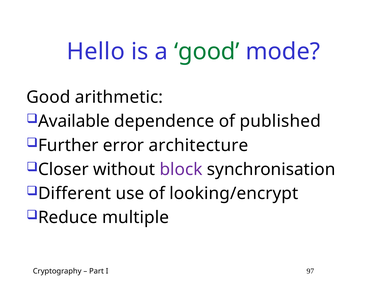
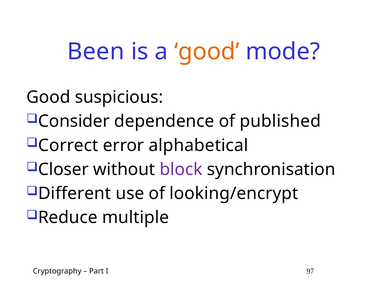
Hello: Hello -> Been
good at (207, 52) colour: green -> orange
arithmetic: arithmetic -> suspicious
Available: Available -> Consider
Further: Further -> Correct
architecture: architecture -> alphabetical
